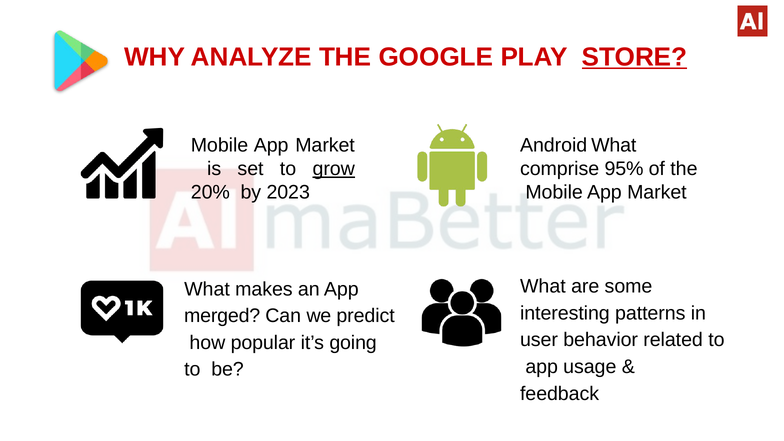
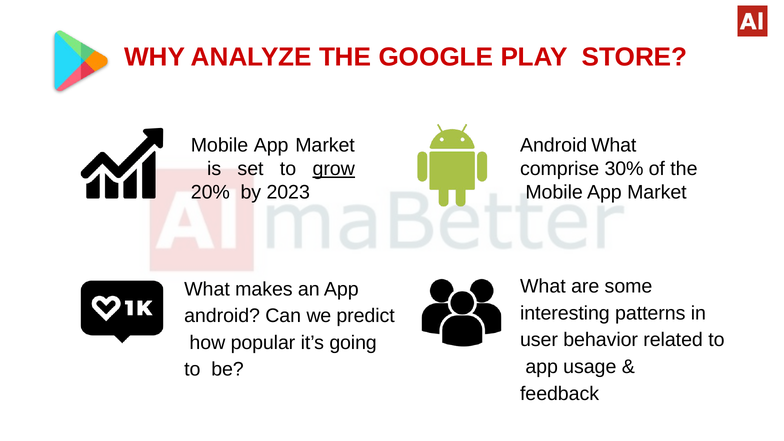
STORE underline: present -> none
95%: 95% -> 30%
merged at (222, 316): merged -> android
